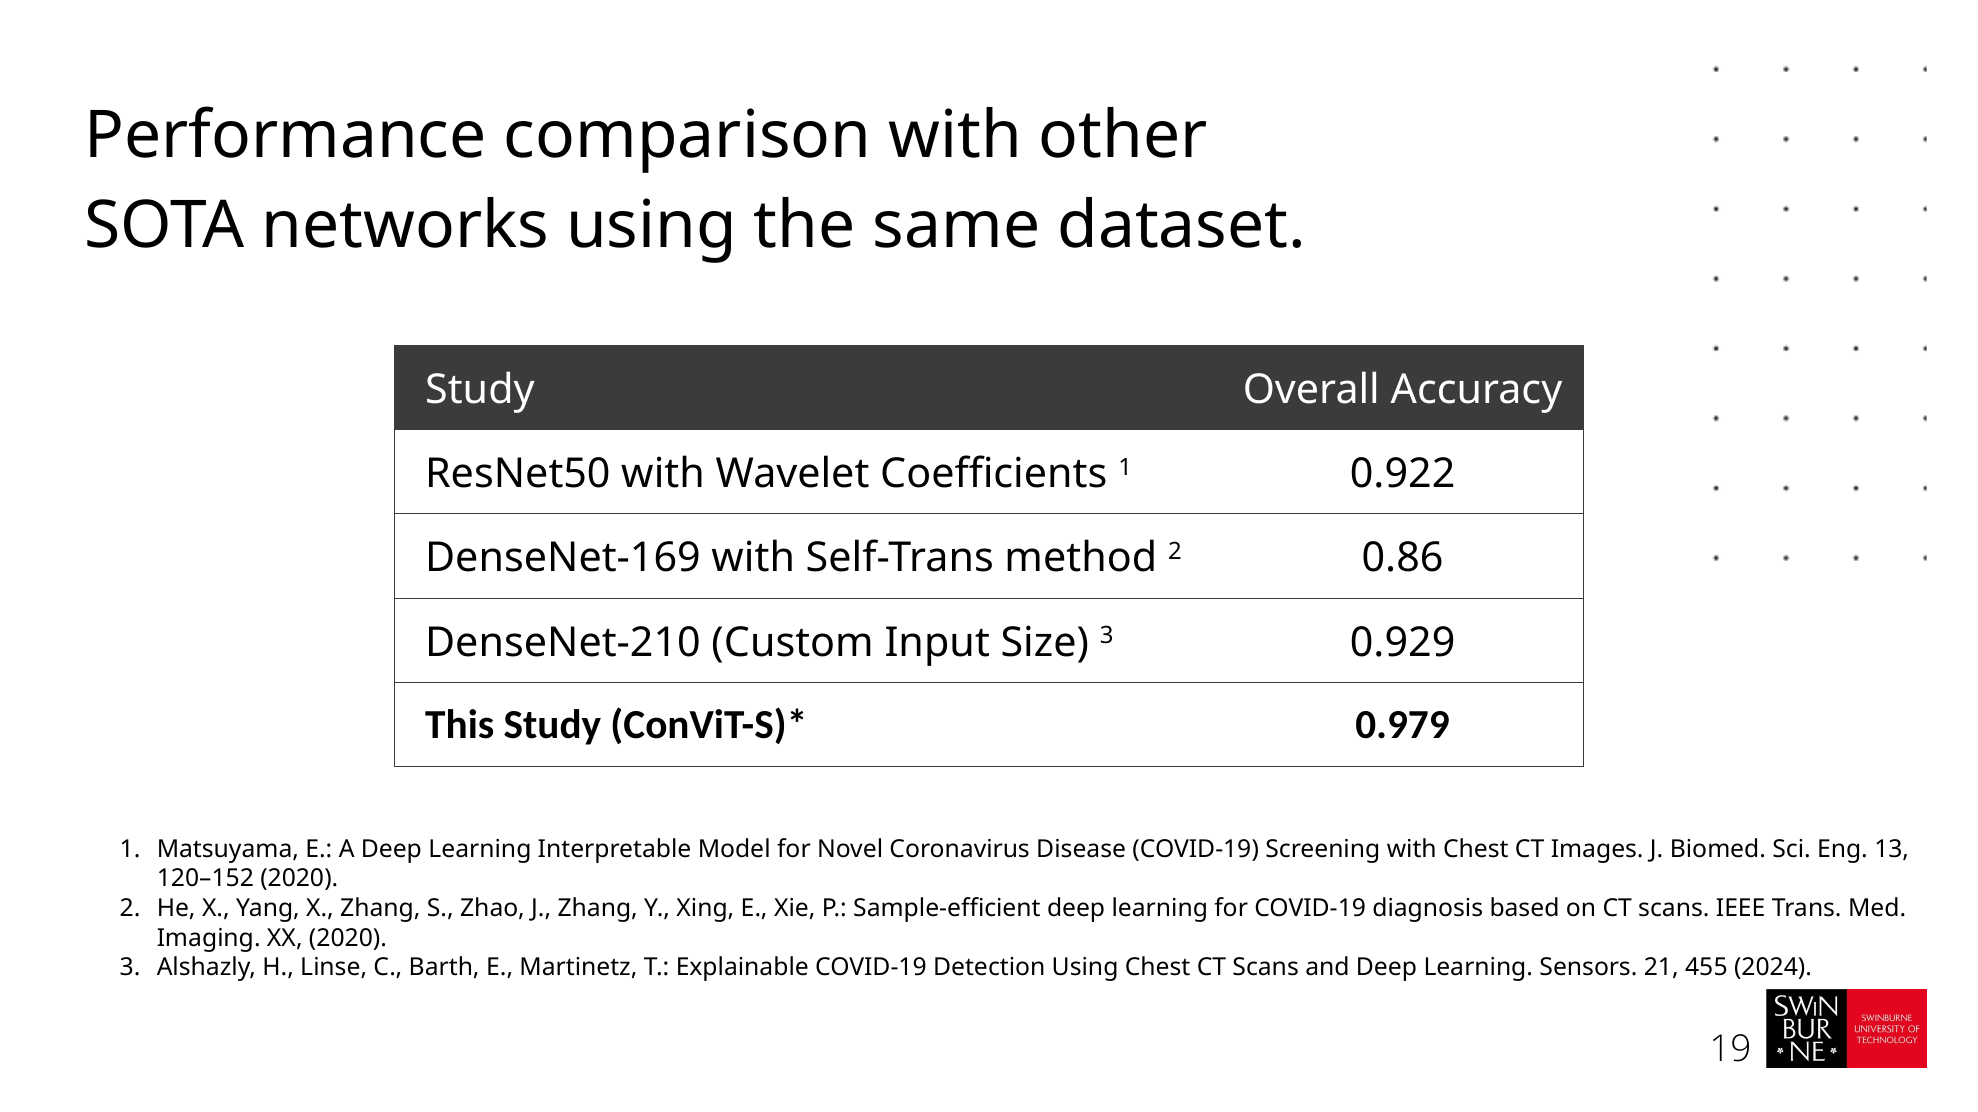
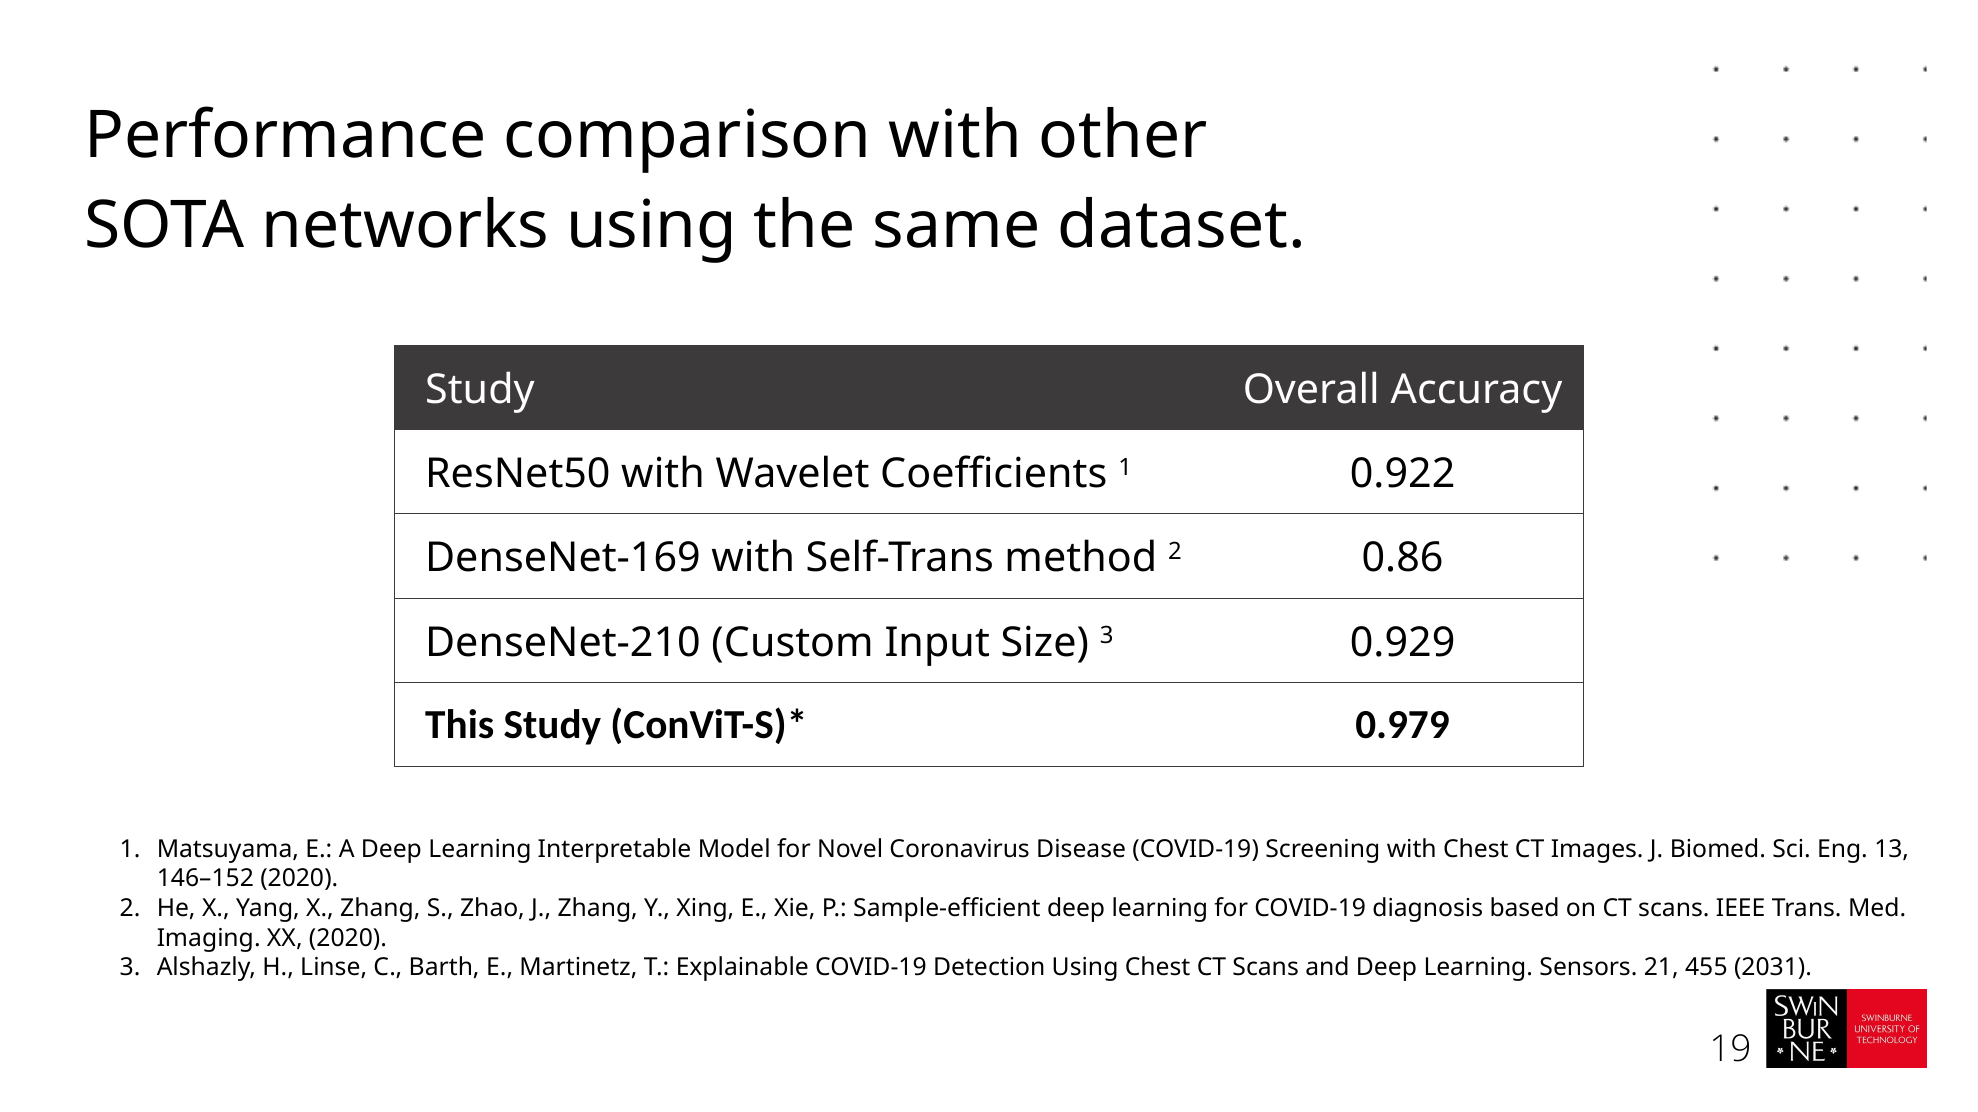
120–152: 120–152 -> 146–152
2024: 2024 -> 2031
